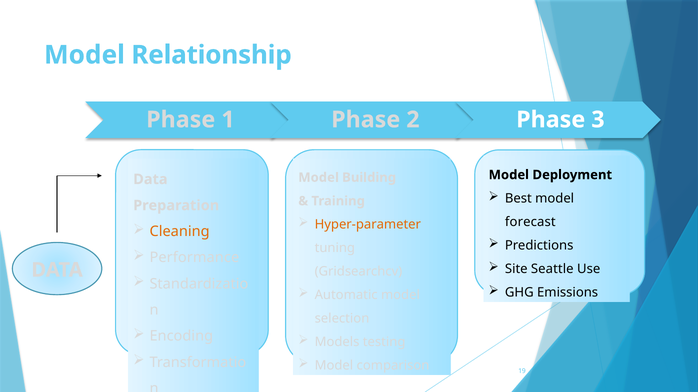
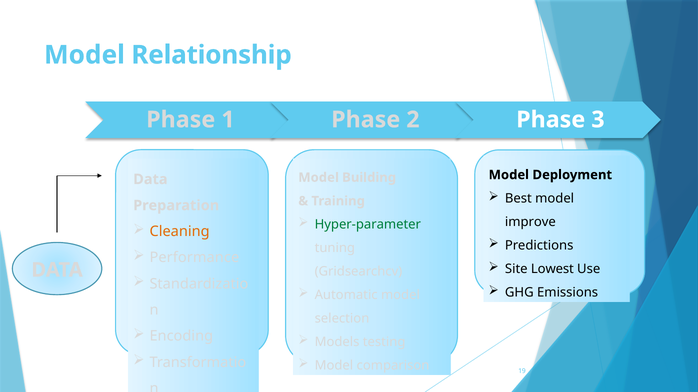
Hyper-parameter colour: orange -> green
forecast: forecast -> improve
Seattle: Seattle -> Lowest
